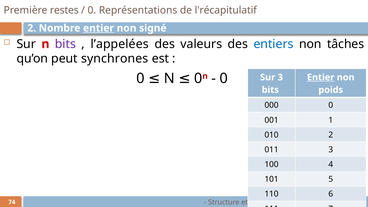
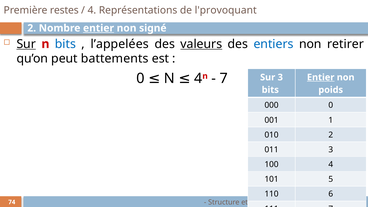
0 at (92, 10): 0 -> 4
l'récapitulatif: l'récapitulatif -> l'provoquant
Sur at (26, 44) underline: none -> present
bits at (65, 44) colour: purple -> blue
valeurs underline: none -> present
tâches: tâches -> retirer
synchrones: synchrones -> battements
0 at (224, 78): 0 -> 7
N 0: 0 -> 4
